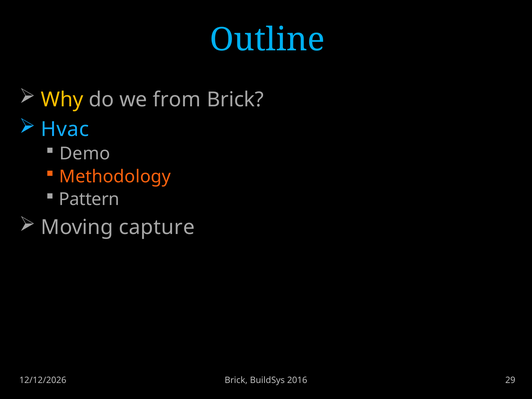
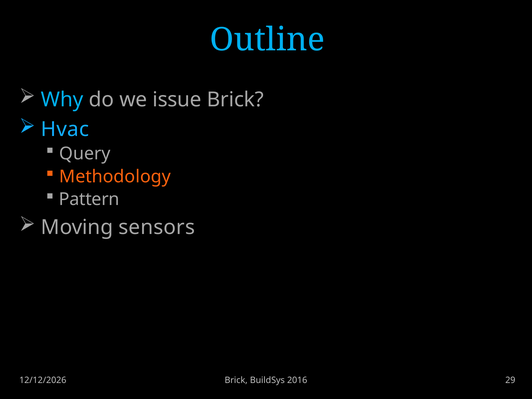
Why colour: yellow -> light blue
from: from -> issue
Demo: Demo -> Query
capture: capture -> sensors
